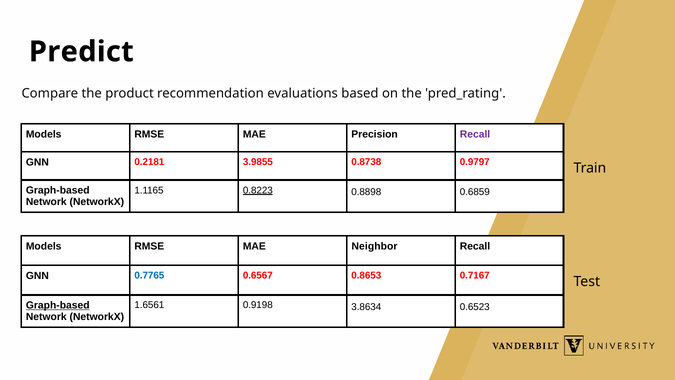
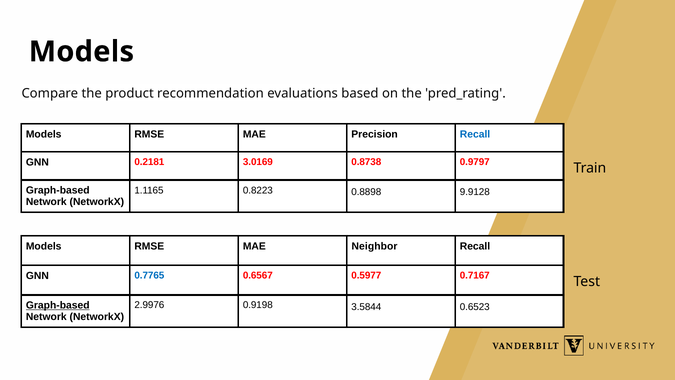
Predict at (81, 52): Predict -> Models
Recall at (475, 134) colour: purple -> blue
3.9855: 3.9855 -> 3.0169
0.8223 underline: present -> none
0.6859: 0.6859 -> 9.9128
0.8653: 0.8653 -> 0.5977
1.6561: 1.6561 -> 2.9976
3.8634: 3.8634 -> 3.5844
